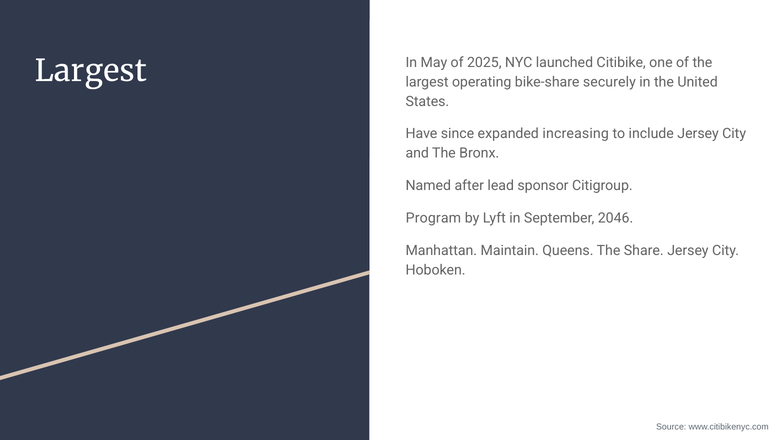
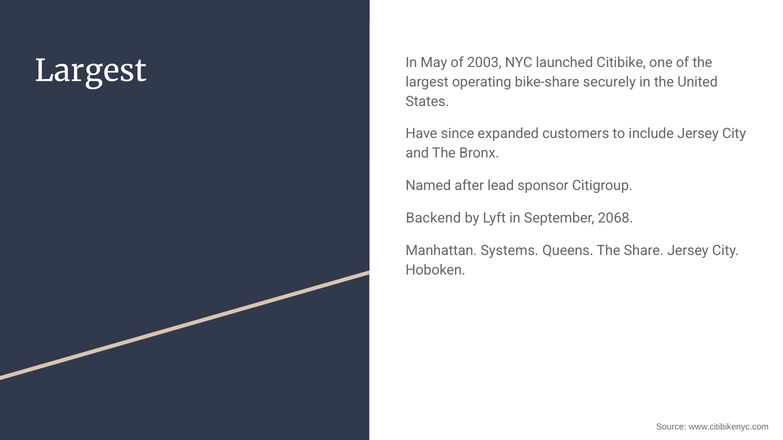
2025: 2025 -> 2003
increasing: increasing -> customers
Program: Program -> Backend
2046: 2046 -> 2068
Maintain: Maintain -> Systems
